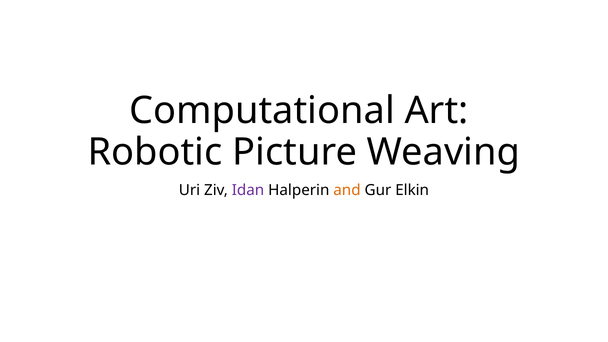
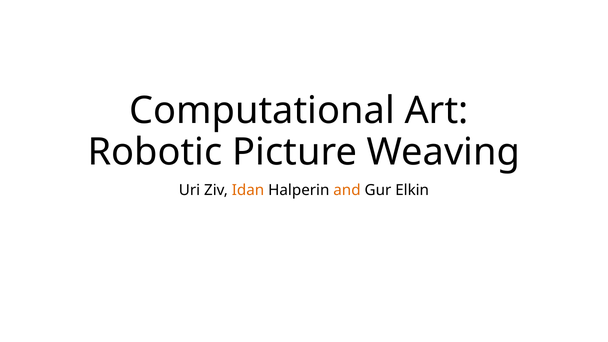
Idan colour: purple -> orange
